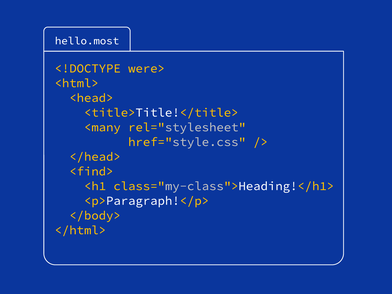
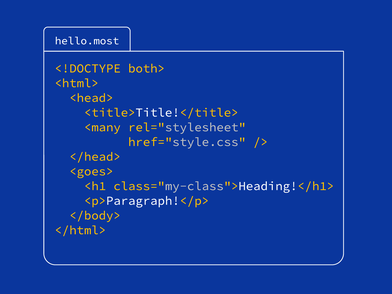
were>: were> -> both>
<find>: <find> -> <goes>
